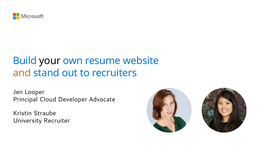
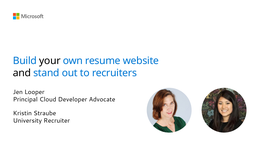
and colour: orange -> black
